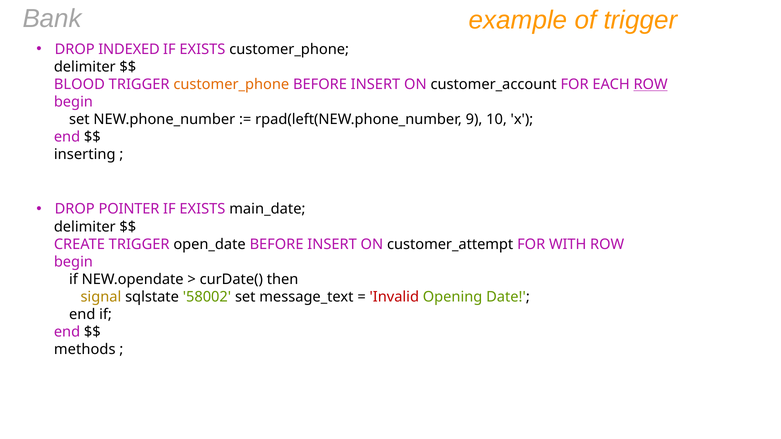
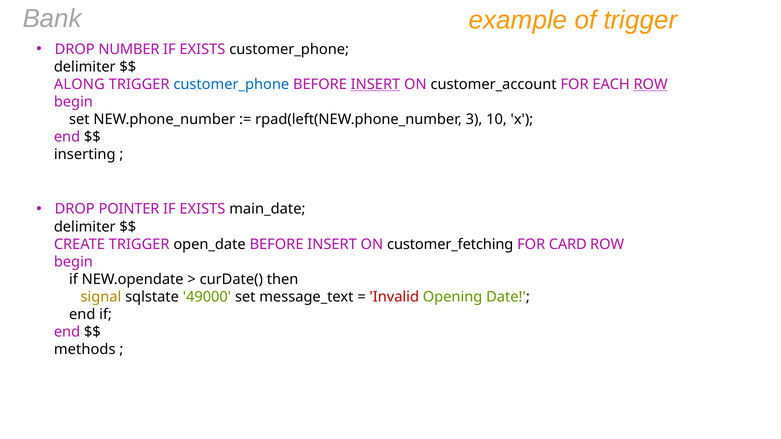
INDEXED: INDEXED -> NUMBER
BLOOD: BLOOD -> ALONG
customer_phone at (231, 84) colour: orange -> blue
INSERT at (375, 84) underline: none -> present
9: 9 -> 3
customer_attempt: customer_attempt -> customer_fetching
WITH: WITH -> CARD
58002: 58002 -> 49000
